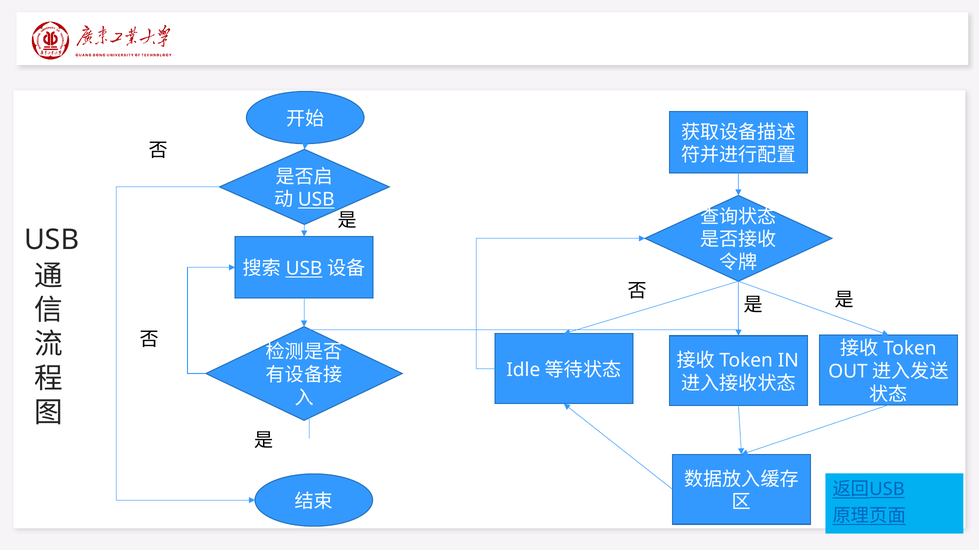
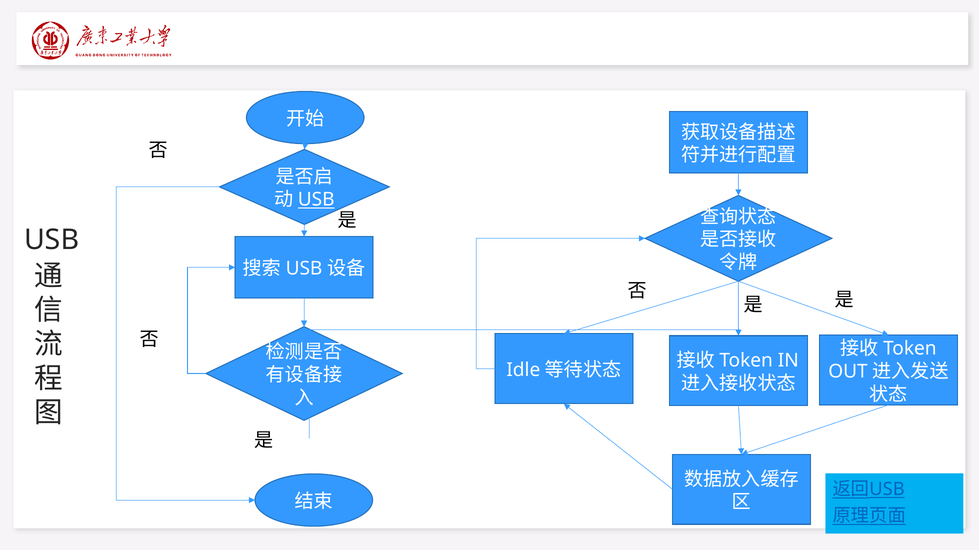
USB at (304, 269) underline: present -> none
